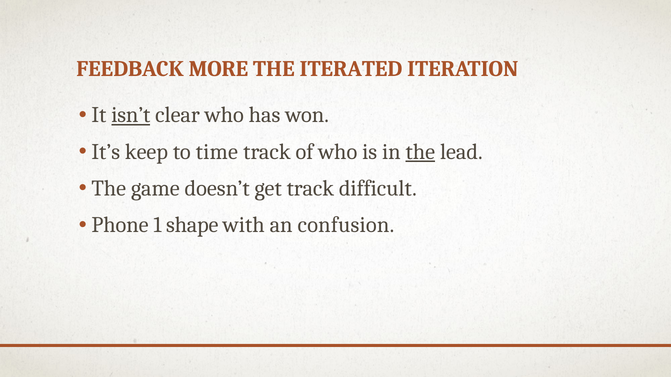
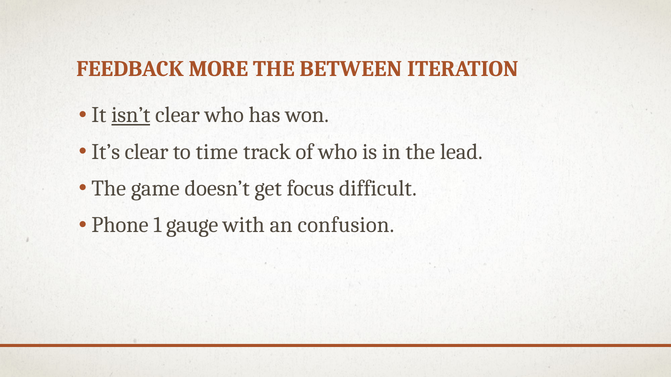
ITERATED: ITERATED -> BETWEEN
It’s keep: keep -> clear
the at (420, 152) underline: present -> none
get track: track -> focus
shape: shape -> gauge
